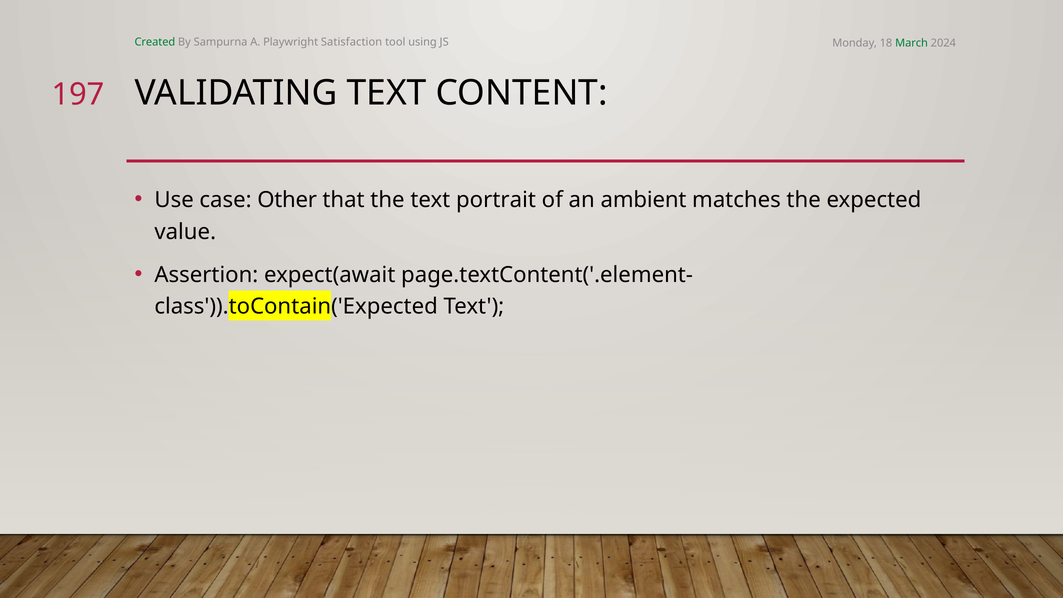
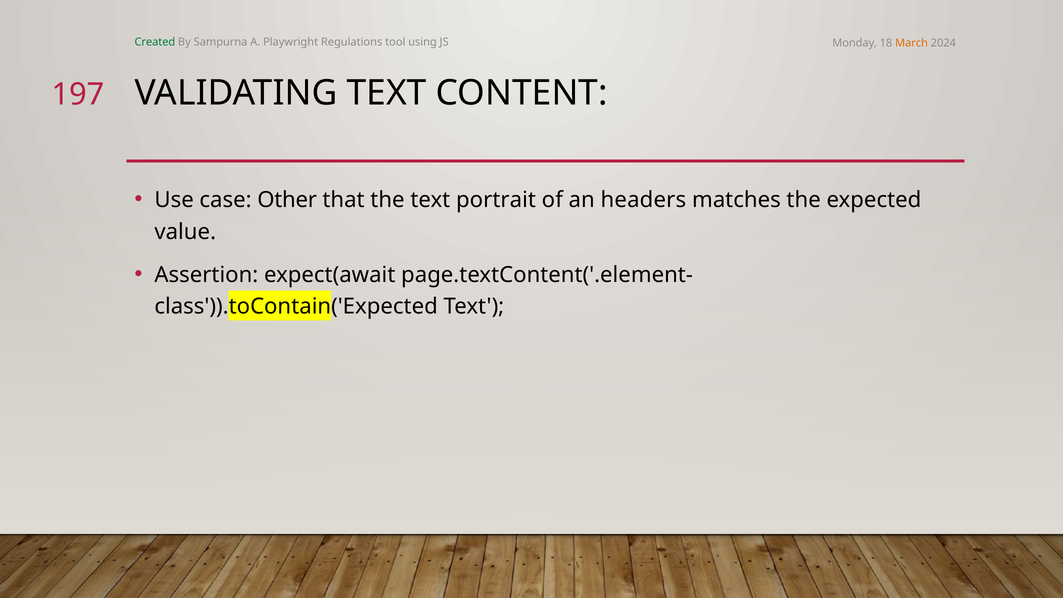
Satisfaction: Satisfaction -> Regulations
March colour: green -> orange
ambient: ambient -> headers
